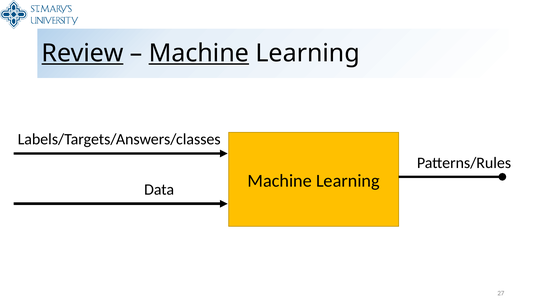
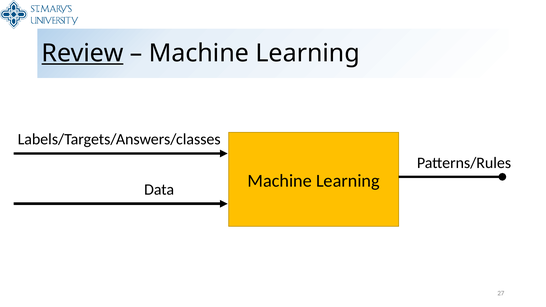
Machine at (199, 53) underline: present -> none
